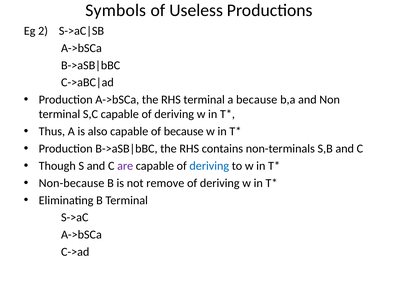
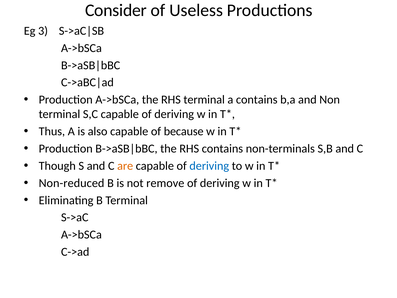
Symbols: Symbols -> Consider
2: 2 -> 3
a because: because -> contains
are colour: purple -> orange
Non-because: Non-because -> Non-reduced
